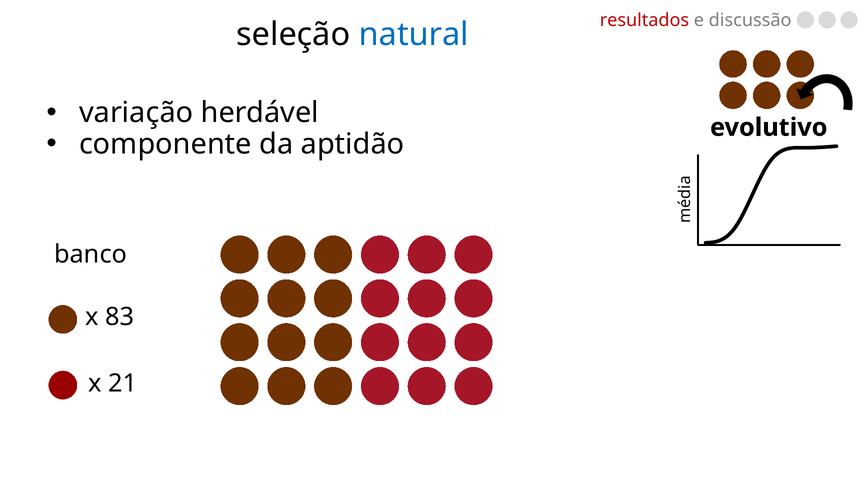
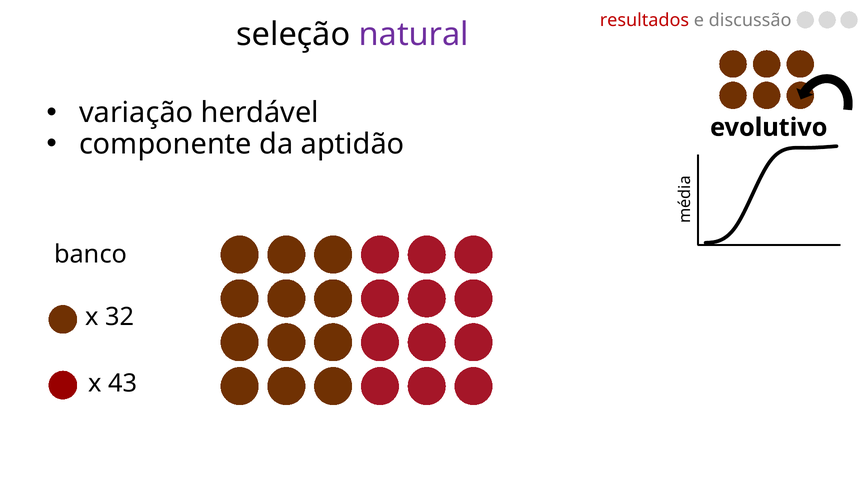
natural colour: blue -> purple
83: 83 -> 32
21: 21 -> 43
